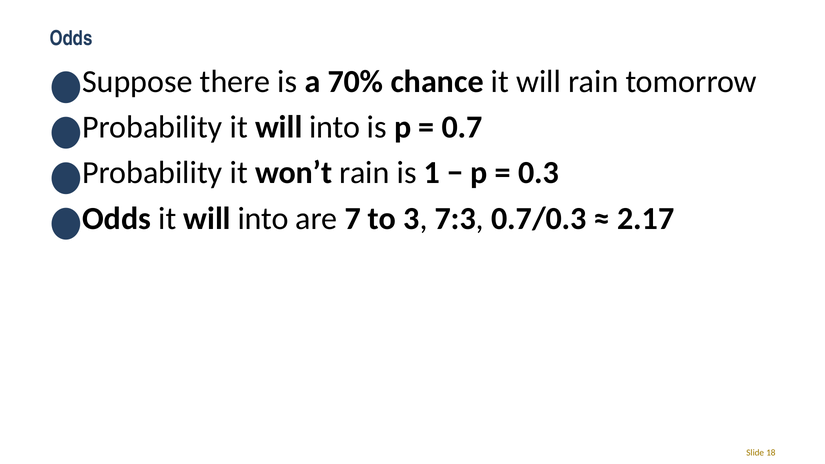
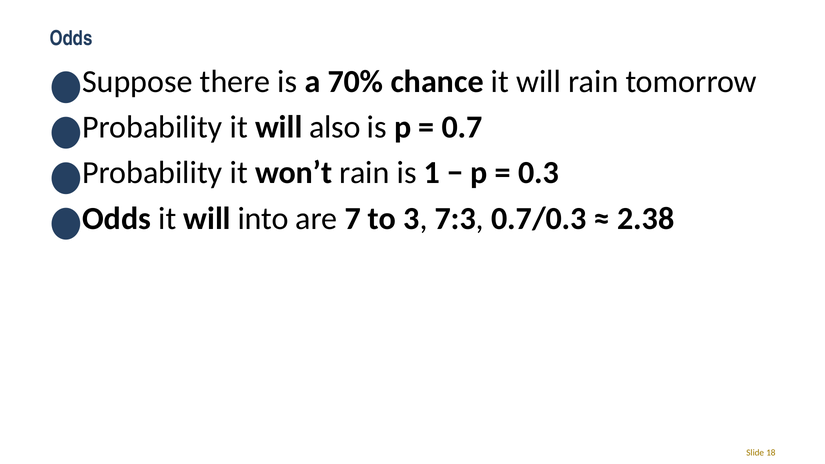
Probability it will into: into -> also
2.17: 2.17 -> 2.38
